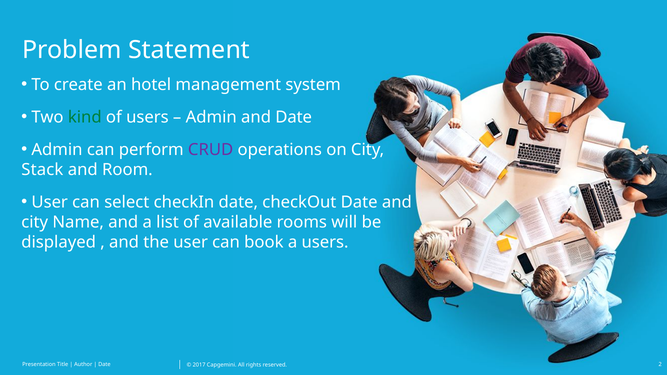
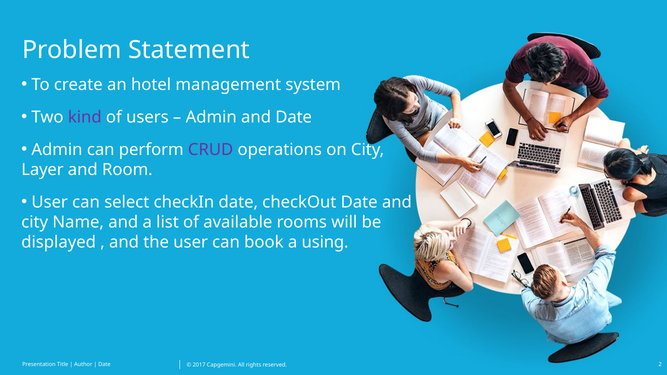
kind colour: green -> purple
Stack: Stack -> Layer
a users: users -> using
